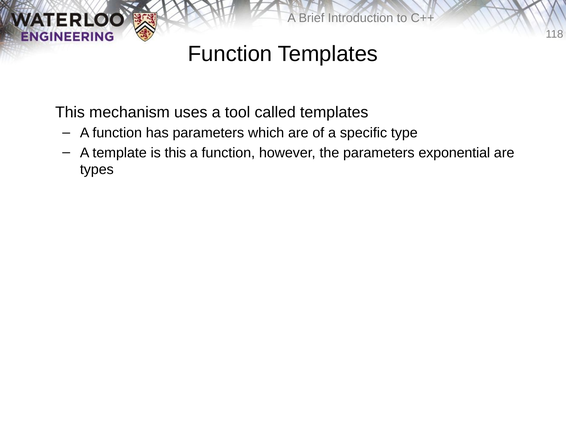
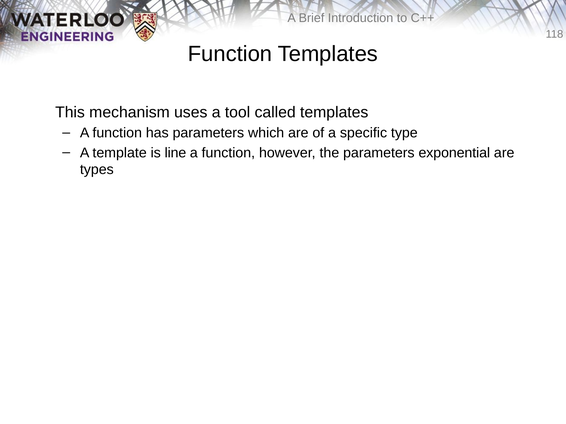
is this: this -> line
